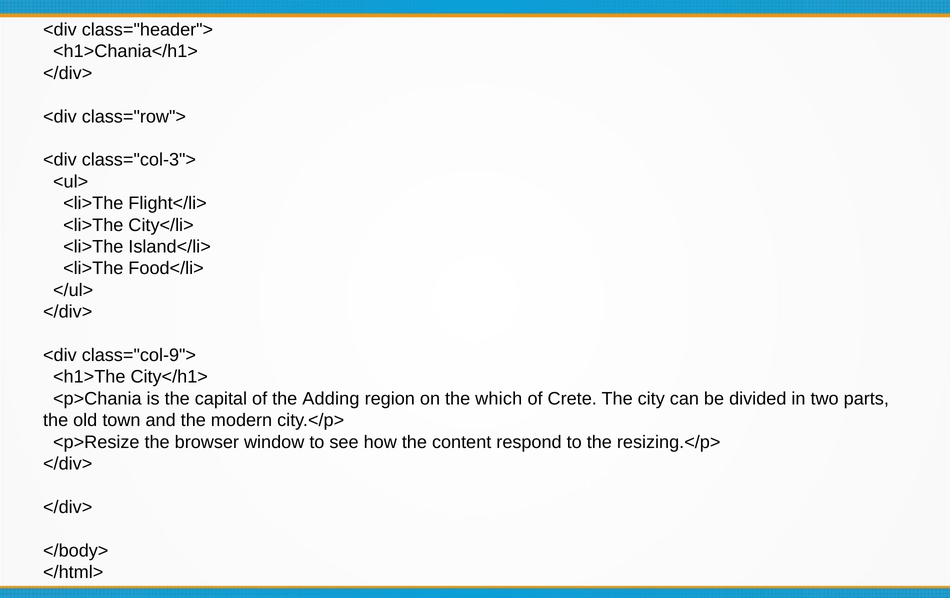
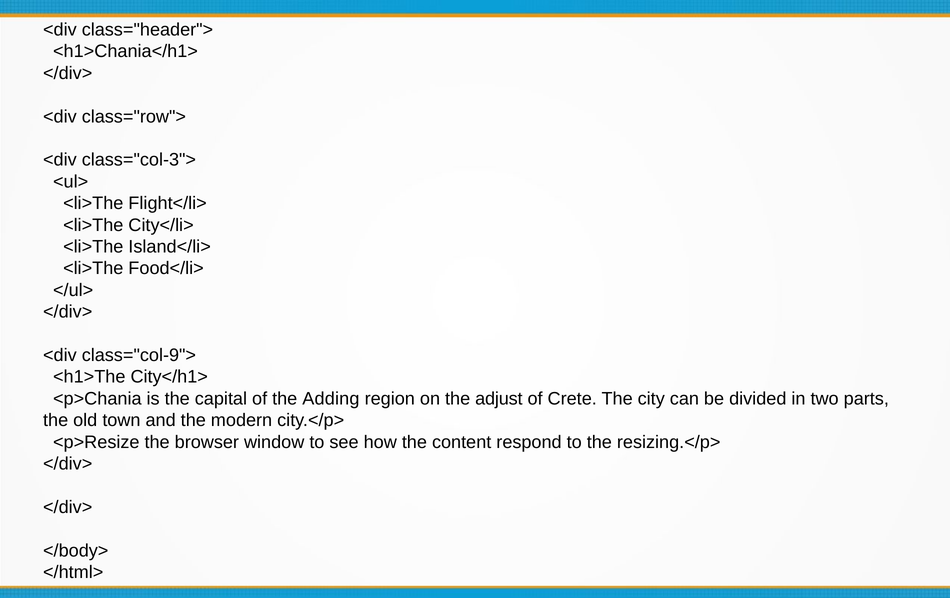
which: which -> adjust
